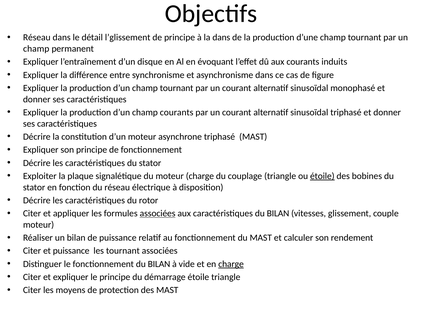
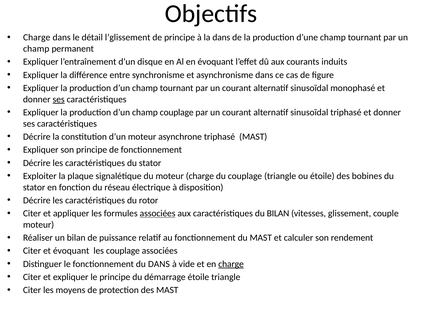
Réseau at (37, 38): Réseau -> Charge
ses at (59, 99) underline: none -> present
champ courants: courants -> couplage
étoile at (322, 176) underline: present -> none
et puissance: puissance -> évoquant
les tournant: tournant -> couplage
fonctionnement du BILAN: BILAN -> DANS
